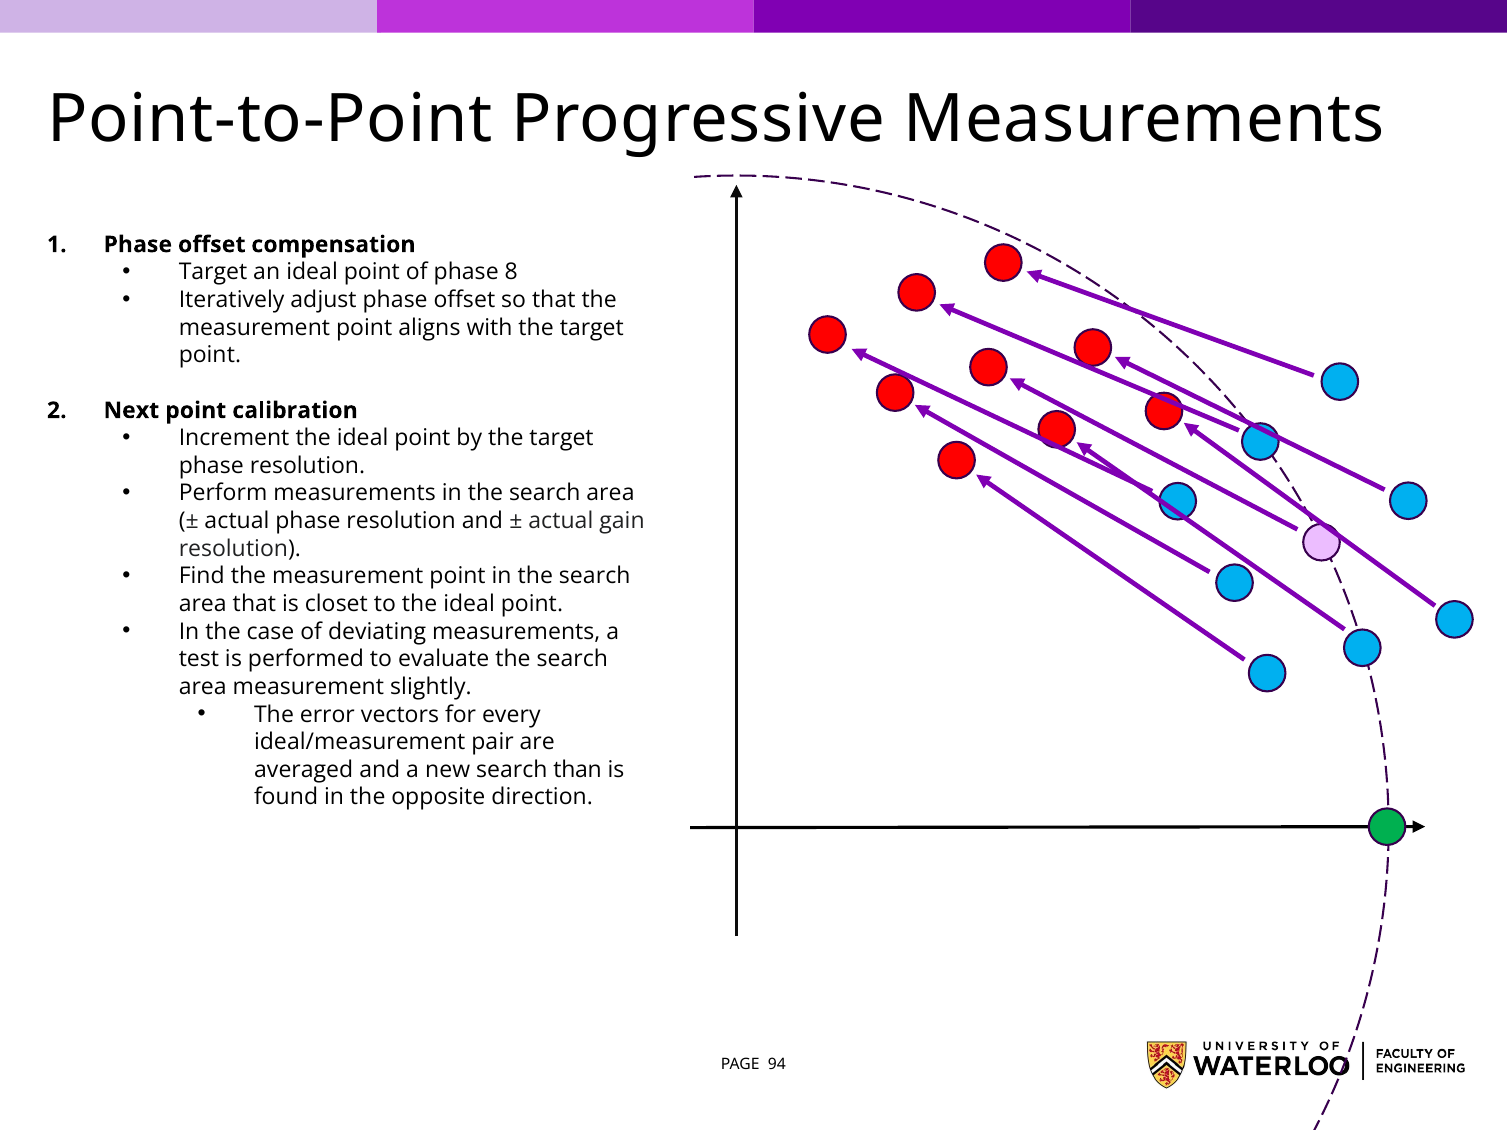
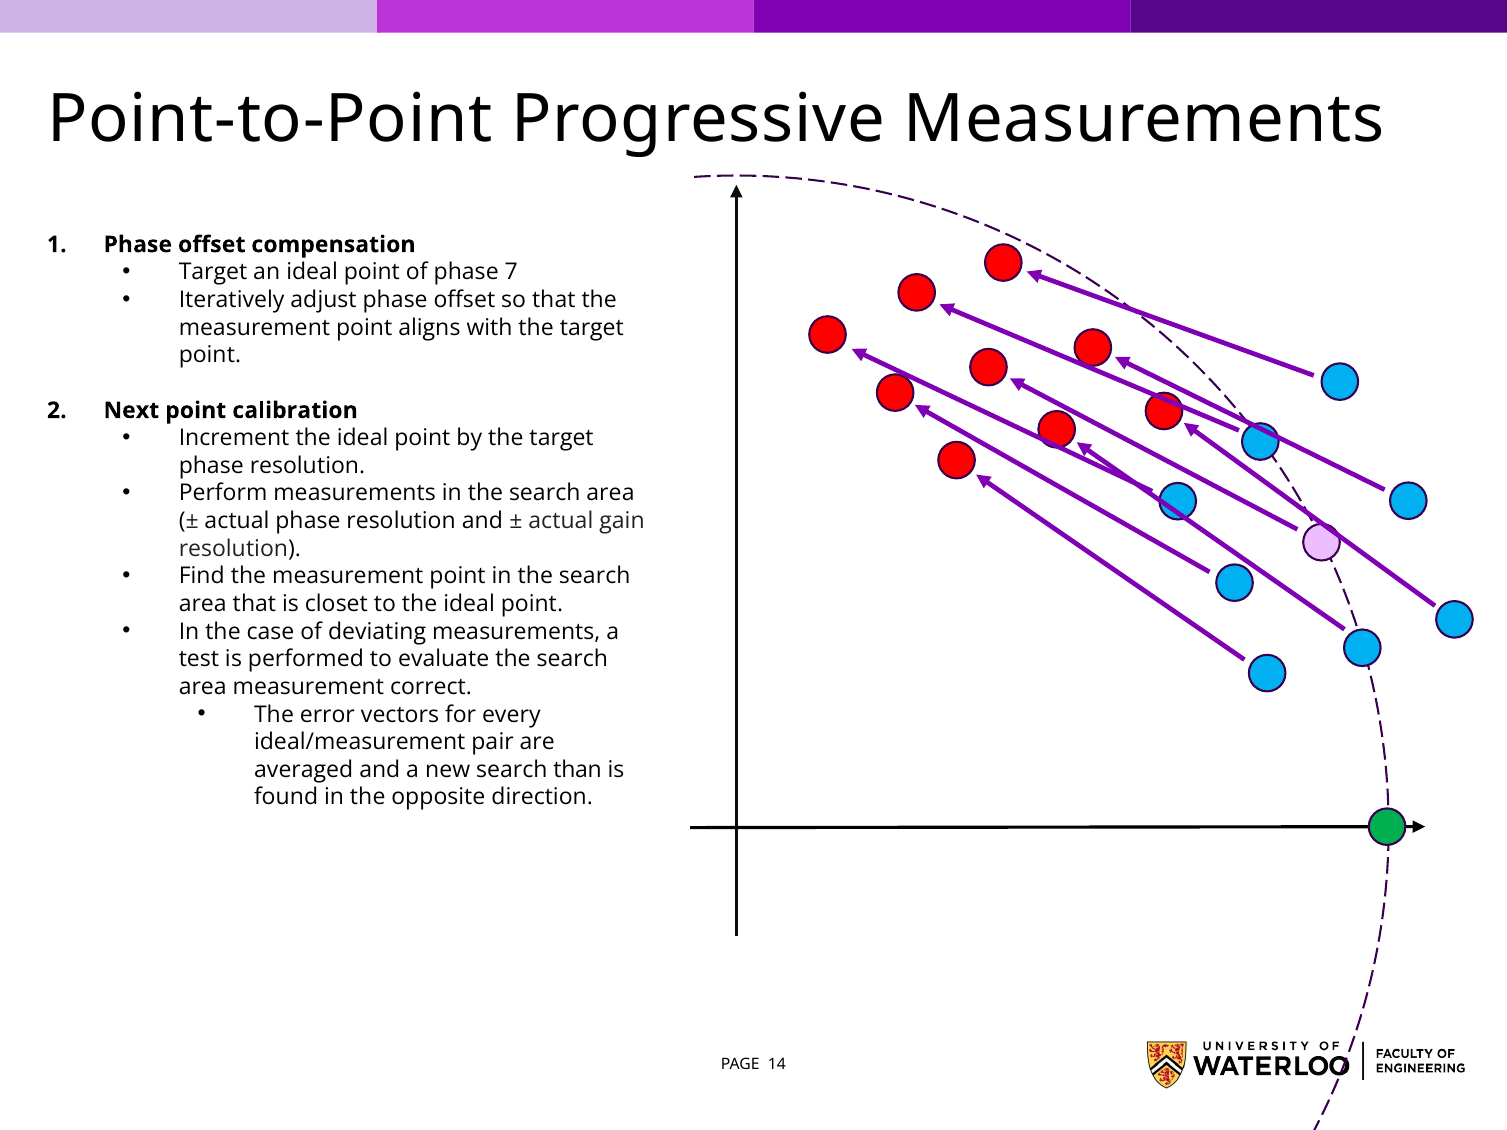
8: 8 -> 7
slightly: slightly -> correct
94: 94 -> 14
